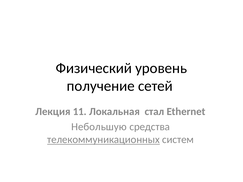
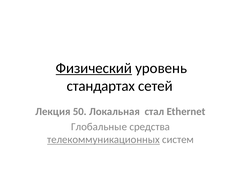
Физический underline: none -> present
получение: получение -> стандартах
11: 11 -> 50
Небольшую: Небольшую -> Глобальные
